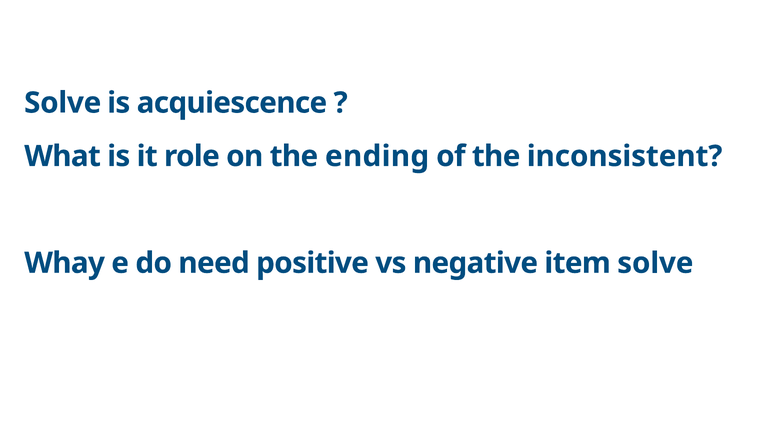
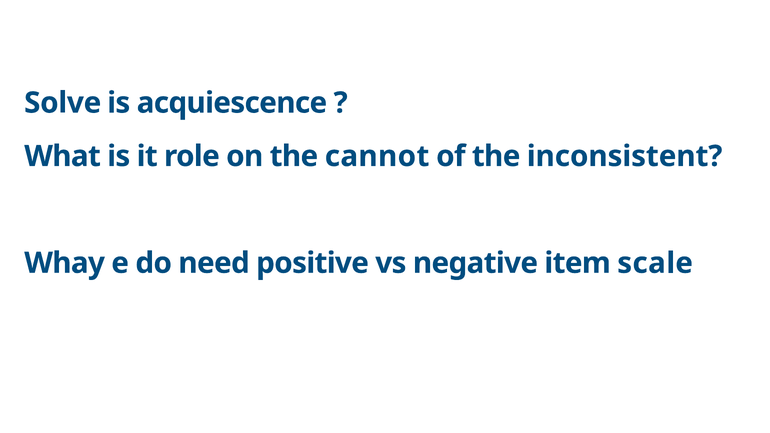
ending: ending -> cannot
item solve: solve -> scale
